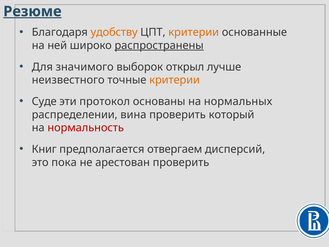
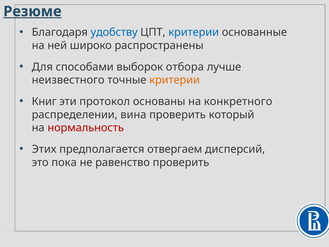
удобству colour: orange -> blue
критерии at (194, 32) colour: orange -> blue
распространены underline: present -> none
значимого: значимого -> способами
открыл: открыл -> отбора
Суде: Суде -> Книг
нормальных: нормальных -> конкретного
Книг: Книг -> Этих
арестован: арестован -> равенство
